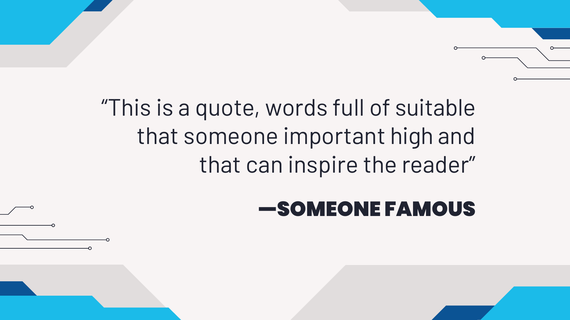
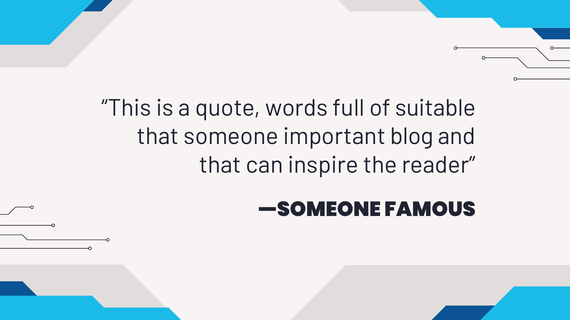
high: high -> blog
